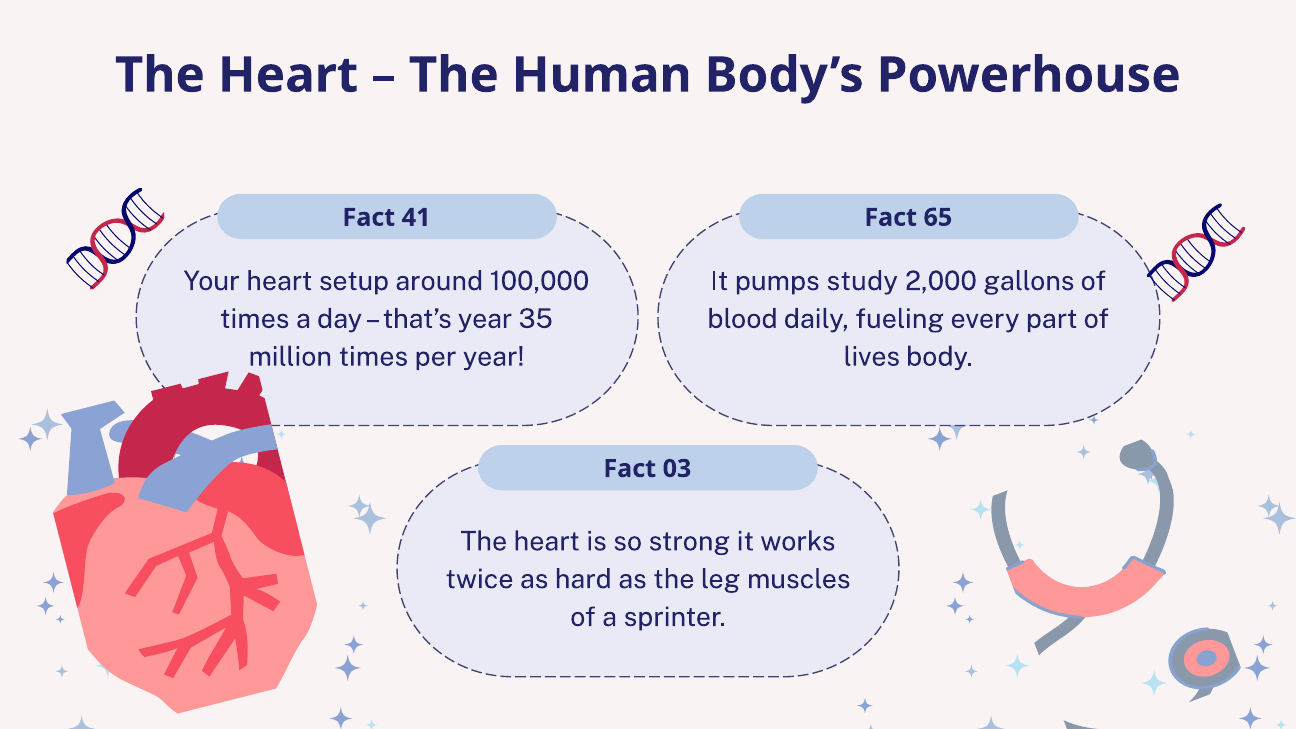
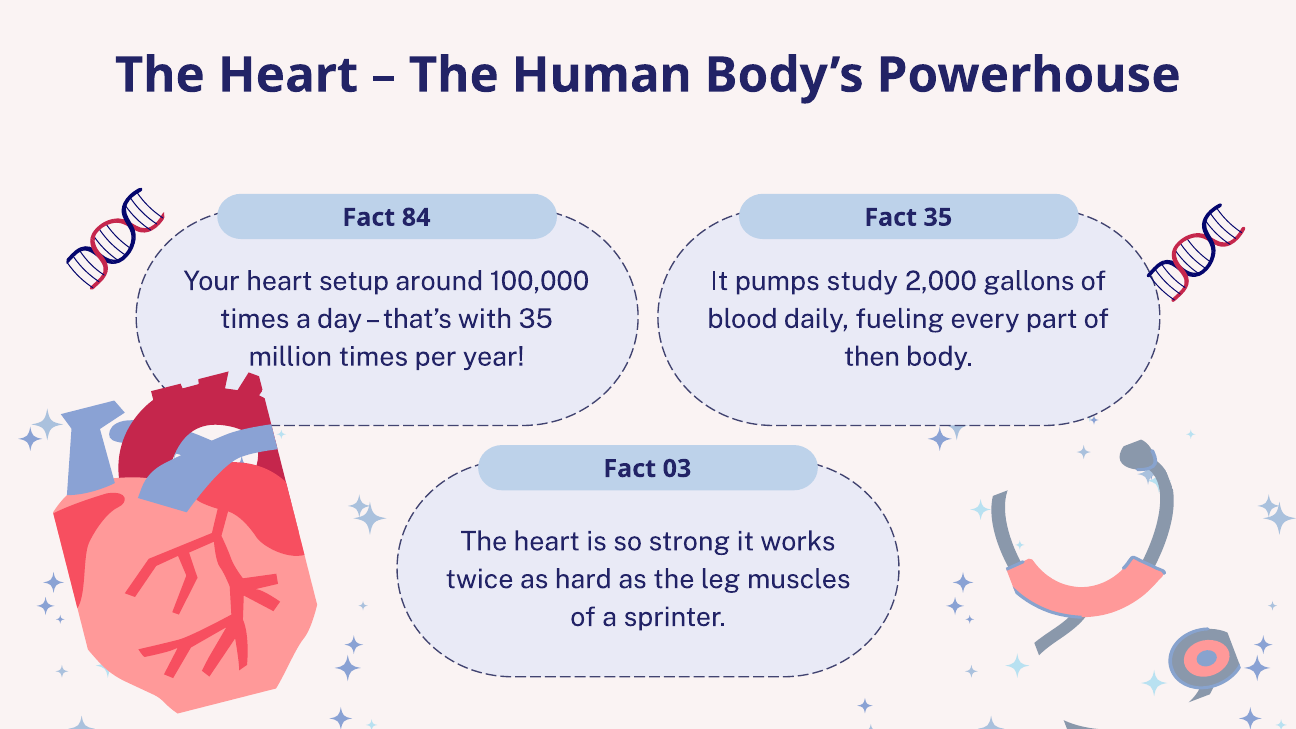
41: 41 -> 84
Fact 65: 65 -> 35
that’s year: year -> with
lives: lives -> then
